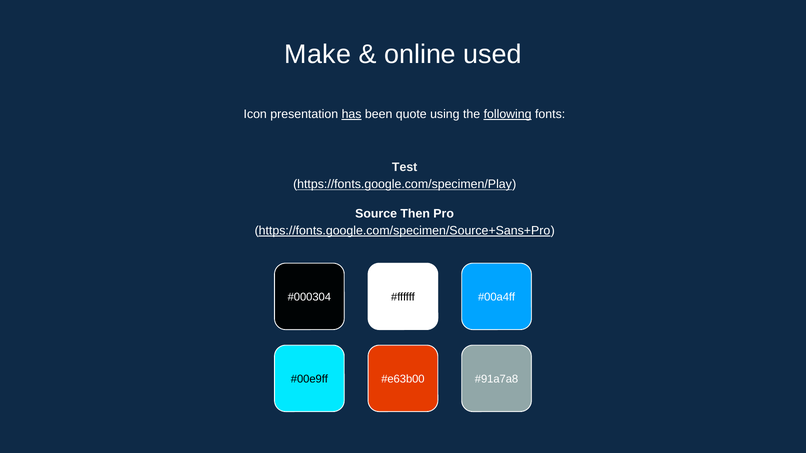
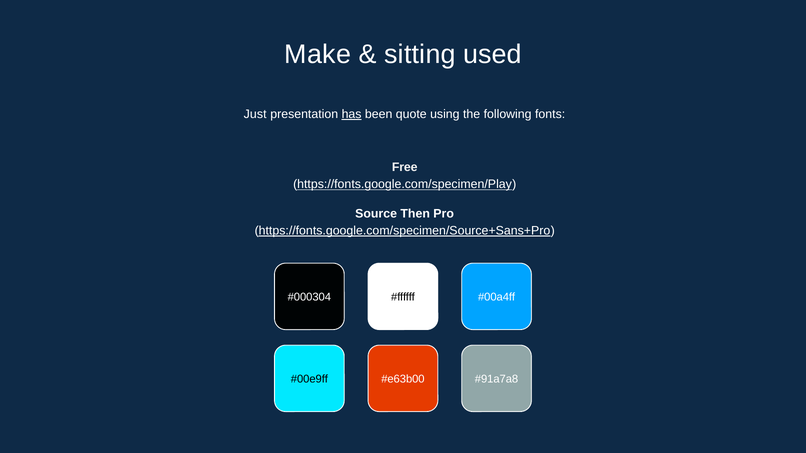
online: online -> sitting
Icon: Icon -> Just
following underline: present -> none
Test: Test -> Free
